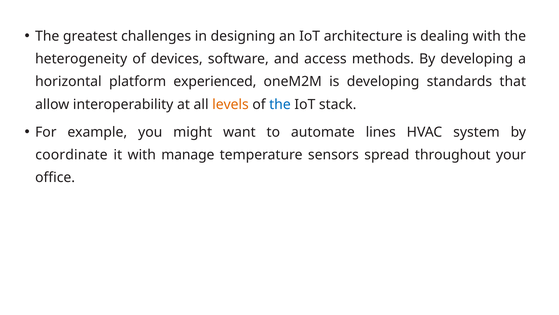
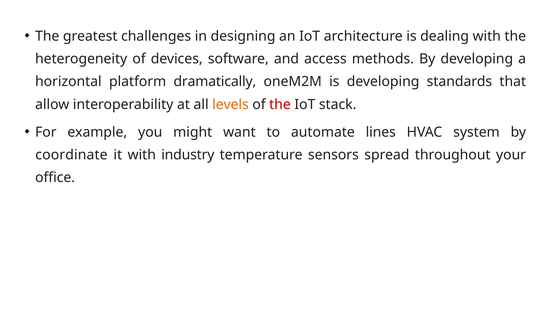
experienced: experienced -> dramatically
the at (280, 104) colour: blue -> red
manage: manage -> industry
